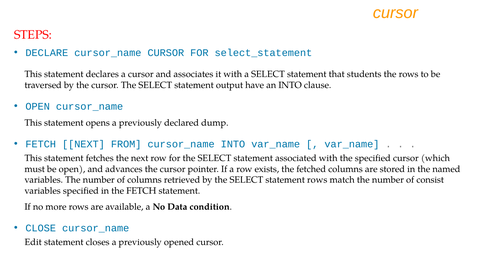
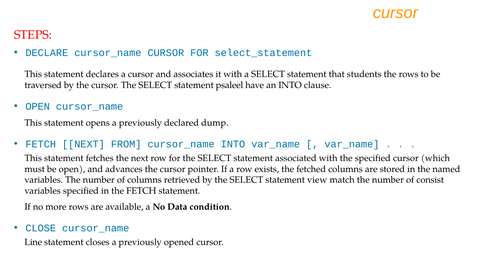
output: output -> psaleel
statement rows: rows -> view
Edit: Edit -> Line
